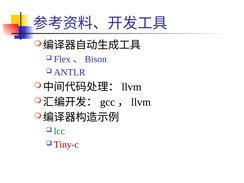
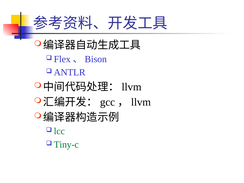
Tiny-c colour: red -> green
